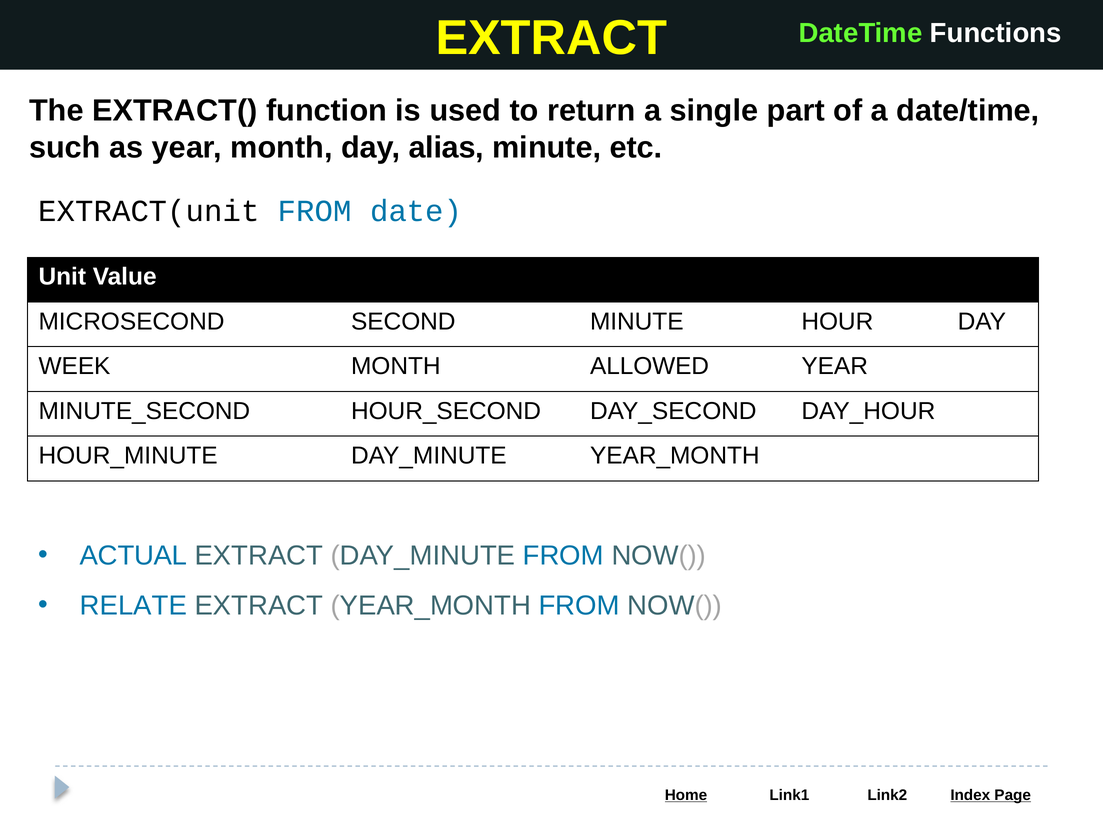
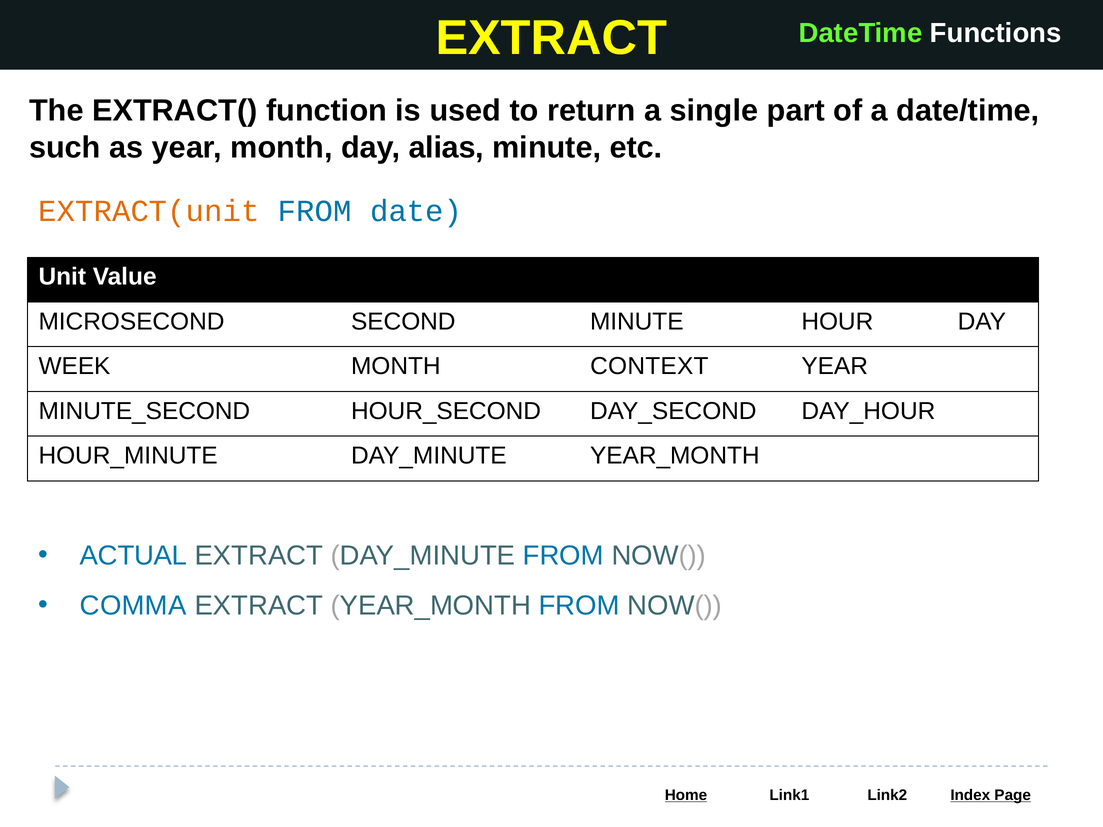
EXTRACT(unit colour: black -> orange
ALLOWED: ALLOWED -> CONTEXT
RELATE: RELATE -> COMMA
